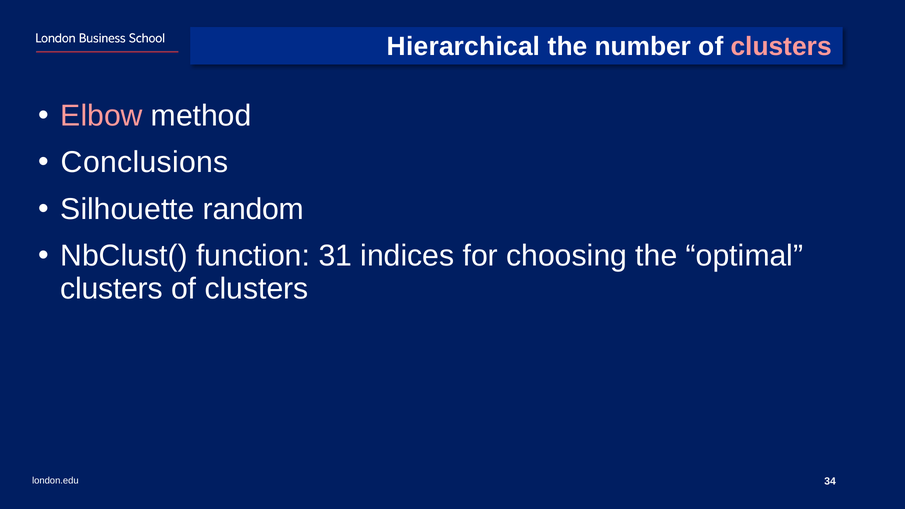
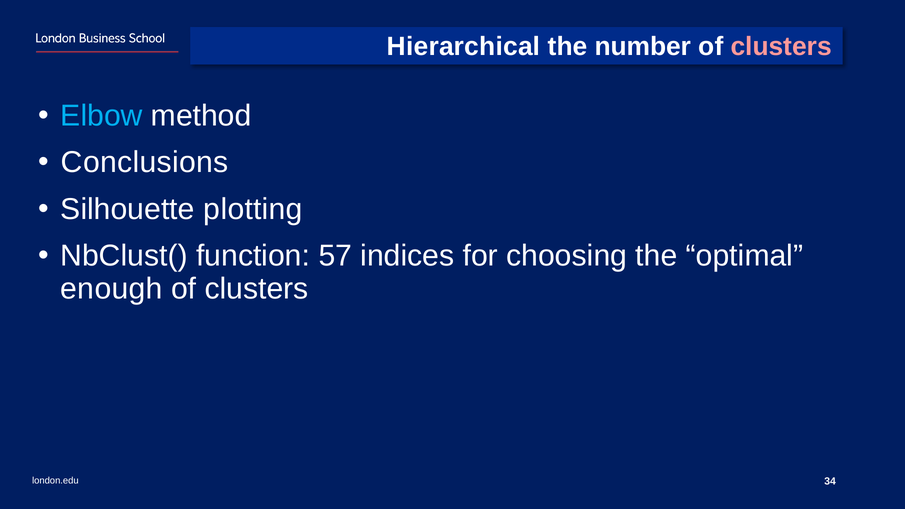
Elbow colour: pink -> light blue
random: random -> plotting
31: 31 -> 57
clusters at (112, 289): clusters -> enough
